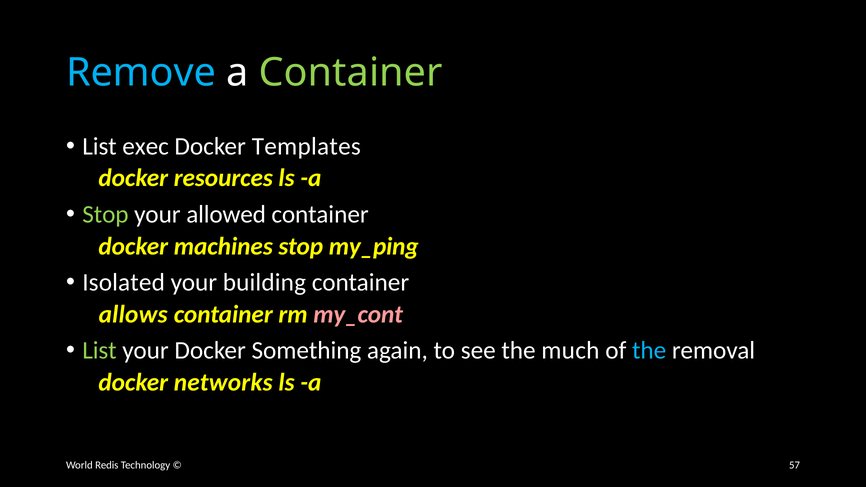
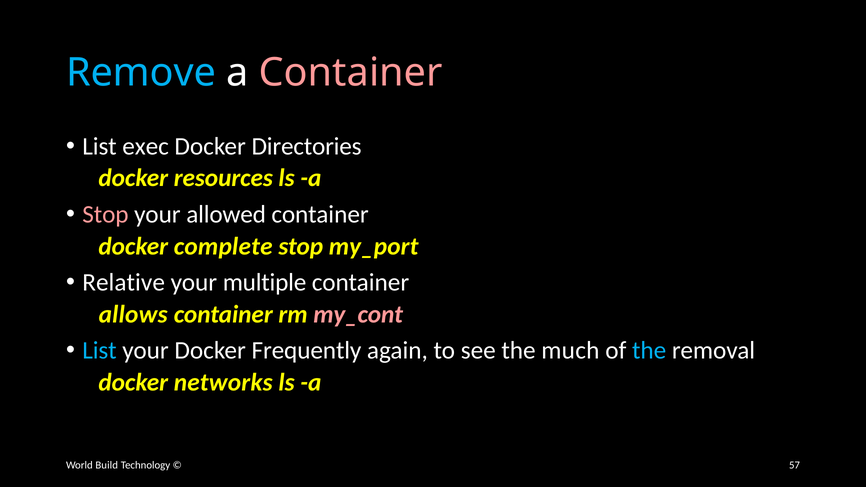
Container at (351, 73) colour: light green -> pink
Templates: Templates -> Directories
Stop at (105, 215) colour: light green -> pink
machines: machines -> complete
my_ping: my_ping -> my_port
Isolated: Isolated -> Relative
building: building -> multiple
List at (99, 351) colour: light green -> light blue
Something: Something -> Frequently
Redis: Redis -> Build
